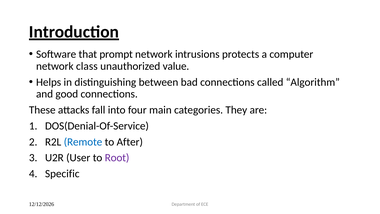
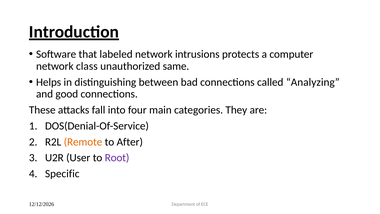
prompt: prompt -> labeled
value: value -> same
Algorithm: Algorithm -> Analyzing
Remote colour: blue -> orange
